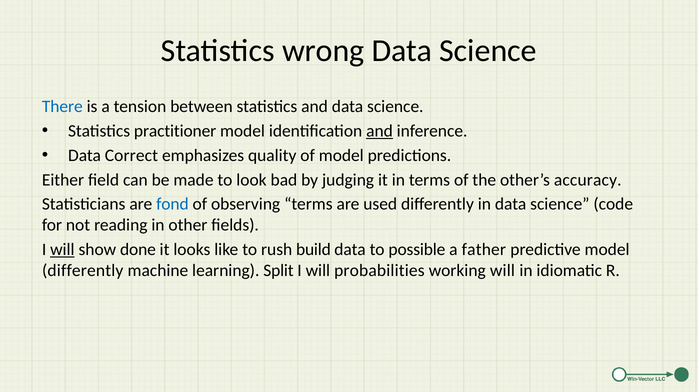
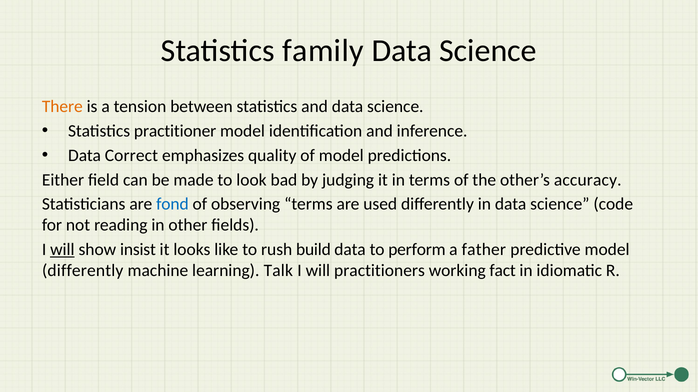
wrong: wrong -> family
There colour: blue -> orange
and at (380, 131) underline: present -> none
done: done -> insist
possible: possible -> perform
Split: Split -> Talk
probabilities: probabilities -> practitioners
working will: will -> fact
